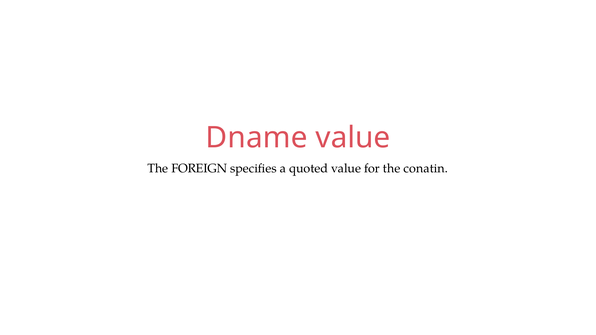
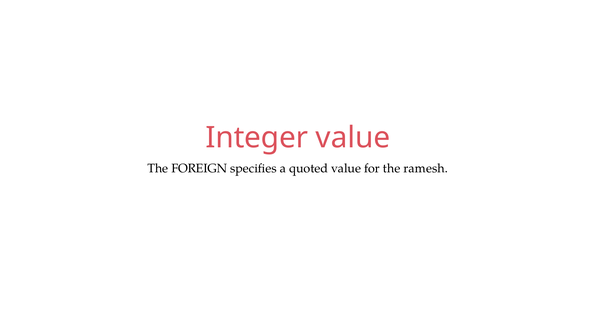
Dname: Dname -> Integer
conatin: conatin -> ramesh
